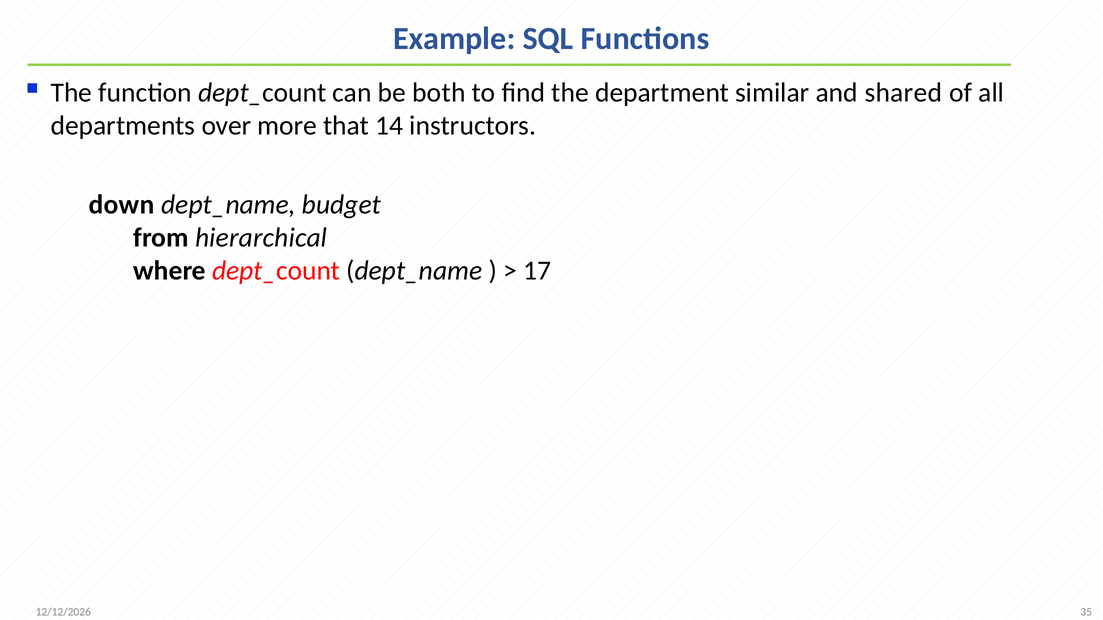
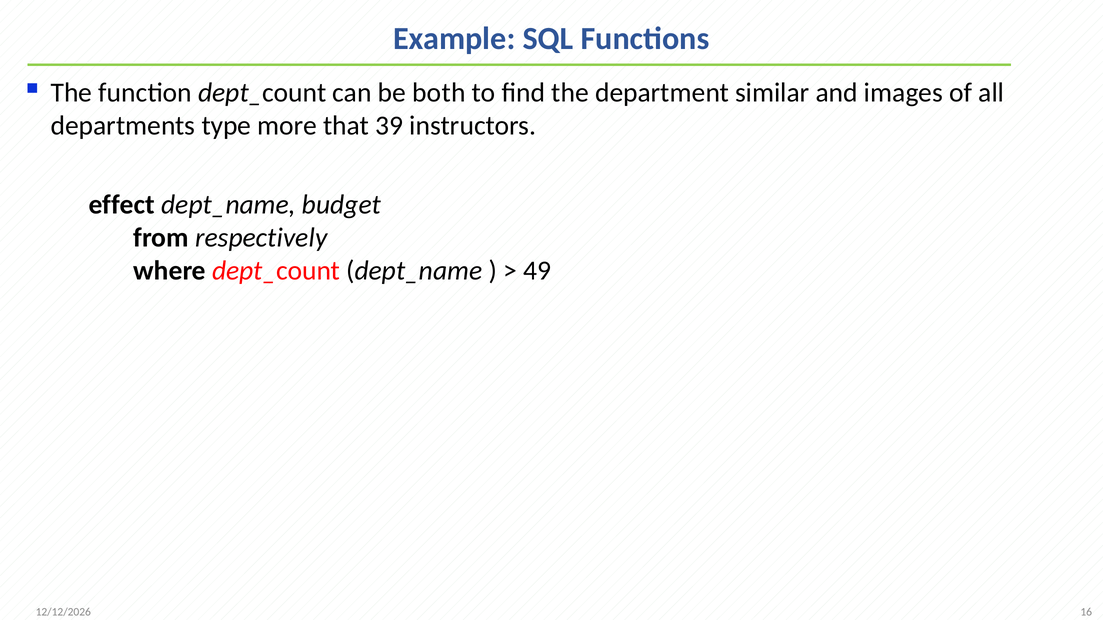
shared: shared -> images
over: over -> type
14: 14 -> 39
down: down -> effect
hierarchical: hierarchical -> respectively
17: 17 -> 49
35: 35 -> 16
